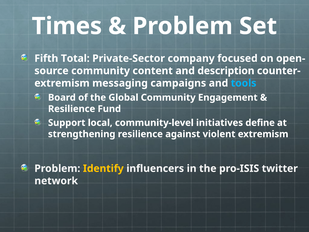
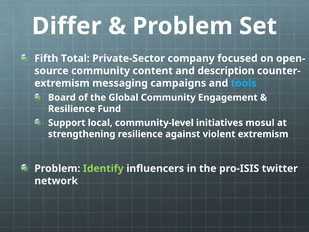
Times: Times -> Differ
define: define -> mosul
Identify colour: yellow -> light green
